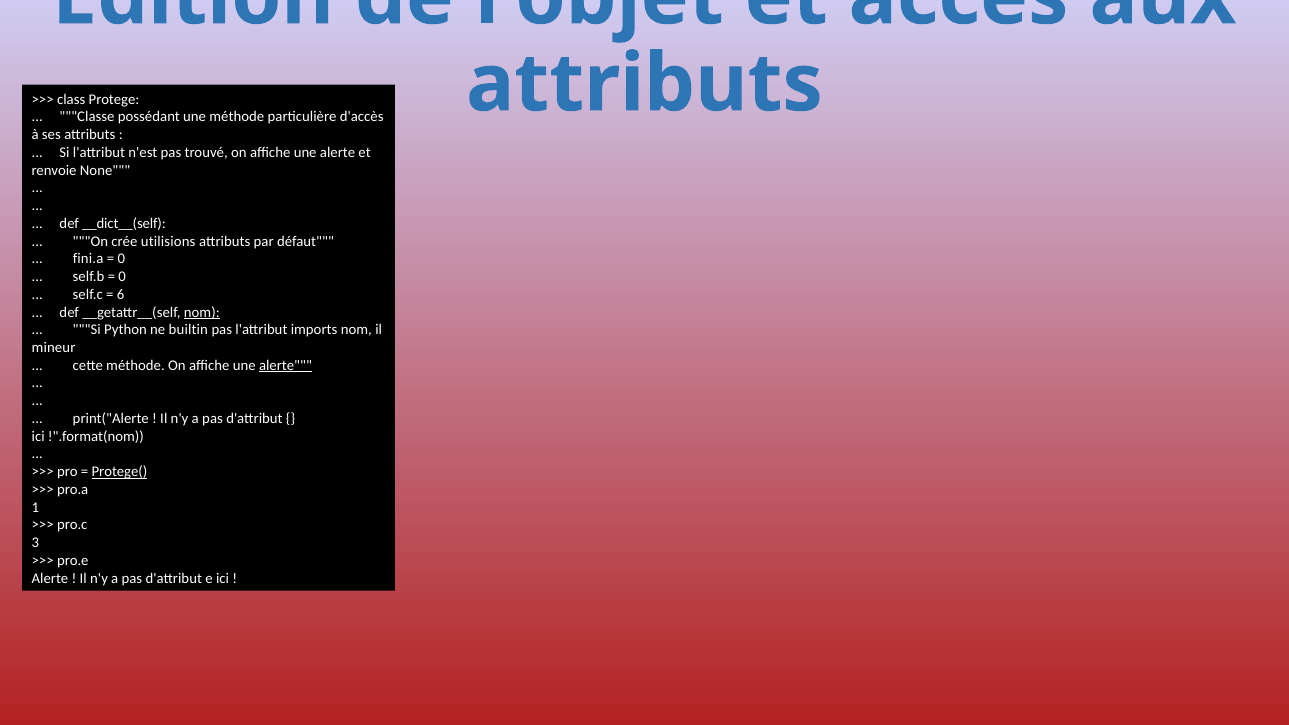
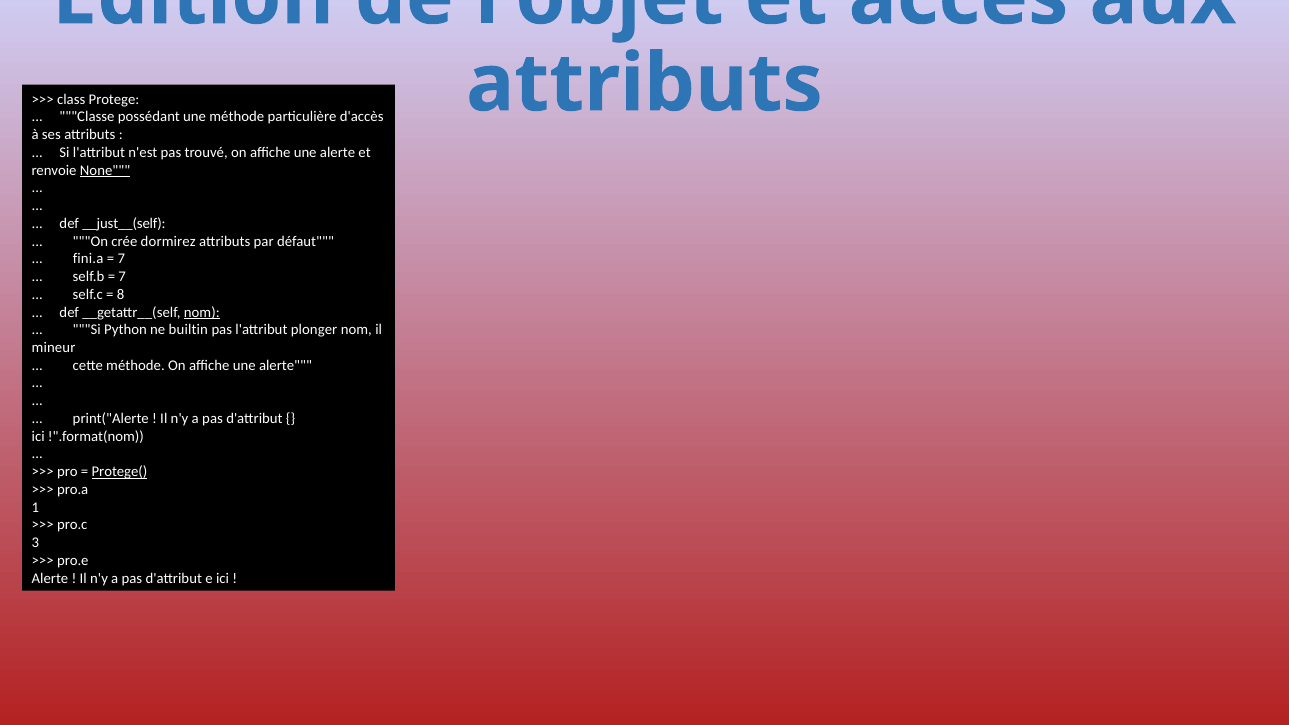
None underline: none -> present
__dict__(self: __dict__(self -> __just__(self
utilisions: utilisions -> dormirez
0 at (121, 259): 0 -> 7
0 at (122, 277): 0 -> 7
6: 6 -> 8
imports: imports -> plonger
alerte at (285, 365) underline: present -> none
